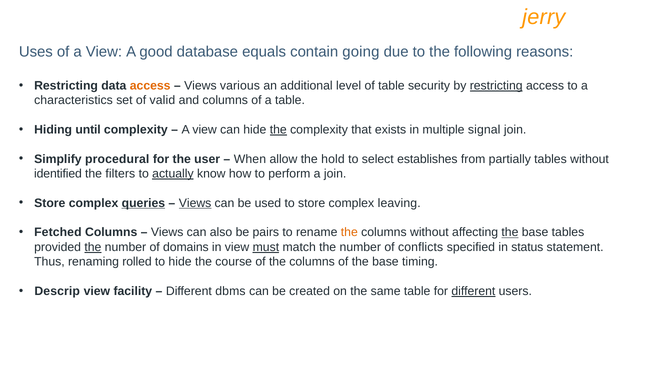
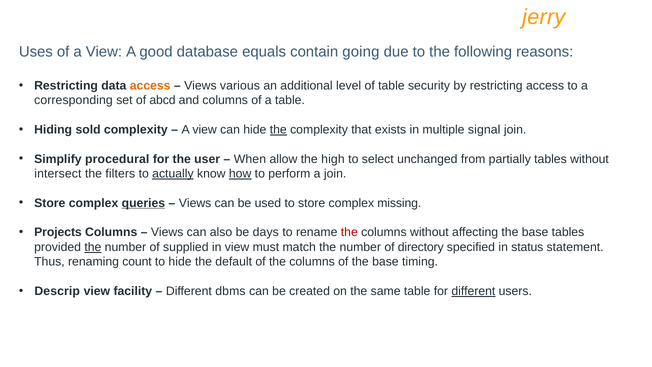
restricting at (496, 86) underline: present -> none
characteristics: characteristics -> corresponding
valid: valid -> abcd
until: until -> sold
hold: hold -> high
establishes: establishes -> unchanged
identified: identified -> intersect
how underline: none -> present
Views at (195, 203) underline: present -> none
leaving: leaving -> missing
Fetched: Fetched -> Projects
pairs: pairs -> days
the at (349, 232) colour: orange -> red
the at (510, 232) underline: present -> none
domains: domains -> supplied
must underline: present -> none
conflicts: conflicts -> directory
rolled: rolled -> count
course: course -> default
